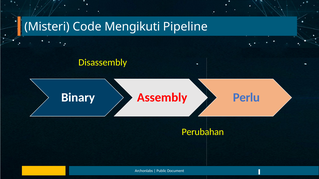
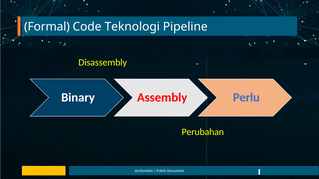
Misteri: Misteri -> Formal
Mengikuti: Mengikuti -> Teknologi
